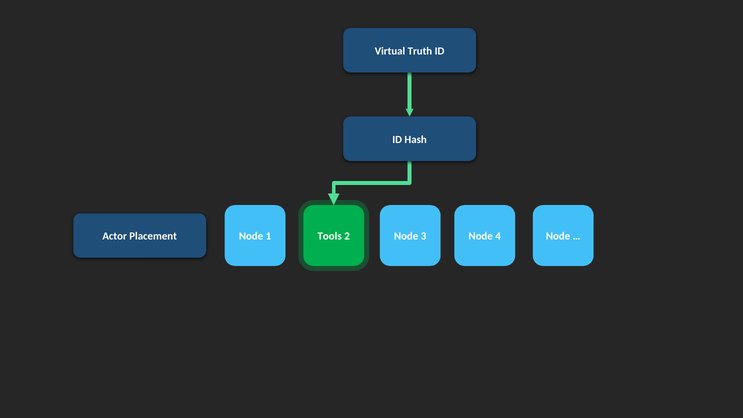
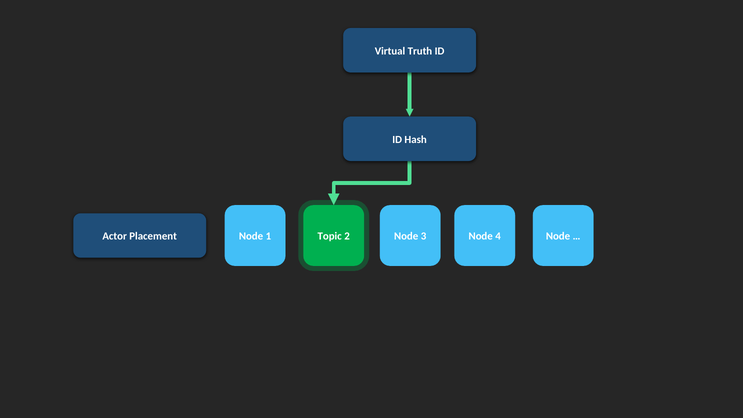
Tools: Tools -> Topic
